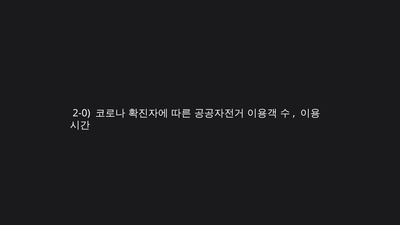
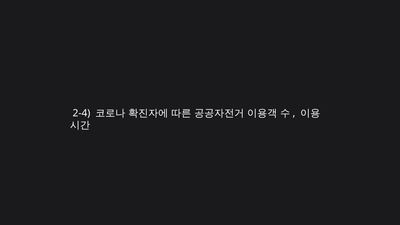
2-0: 2-0 -> 2-4
